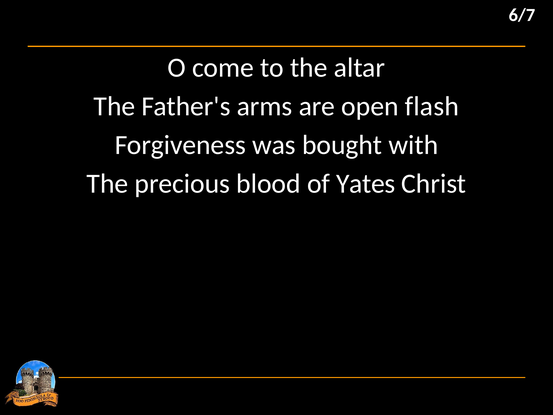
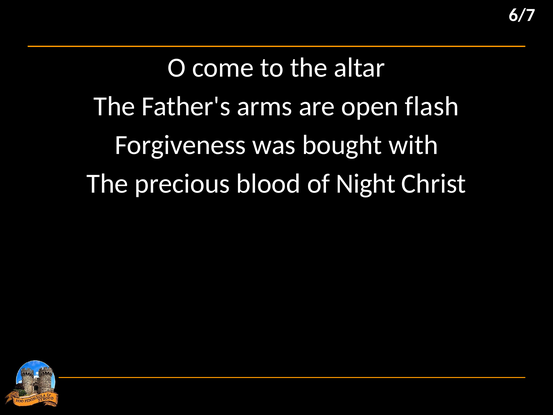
Yates: Yates -> Night
